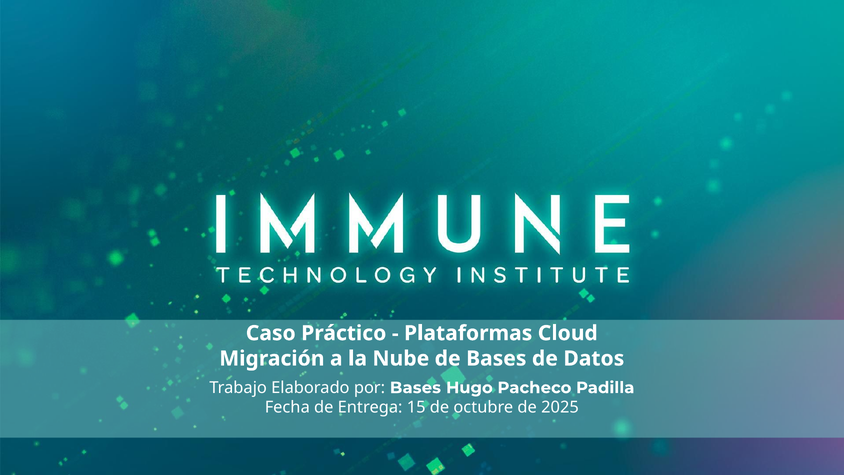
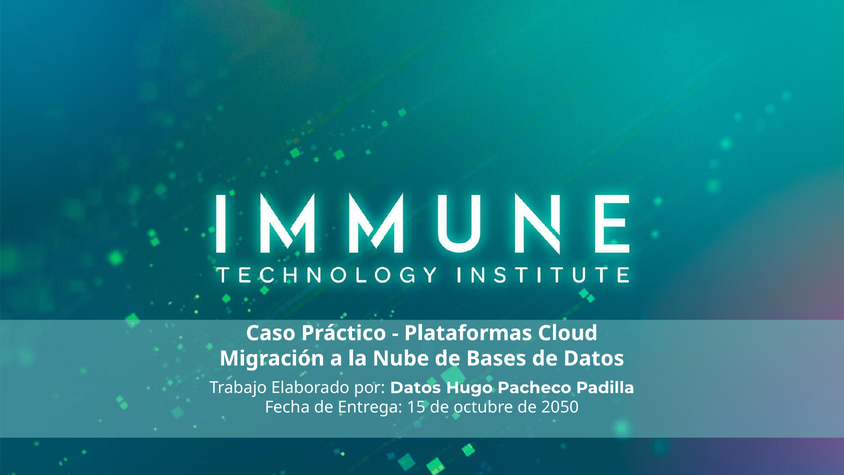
por Bases: Bases -> Datos
2025: 2025 -> 2050
